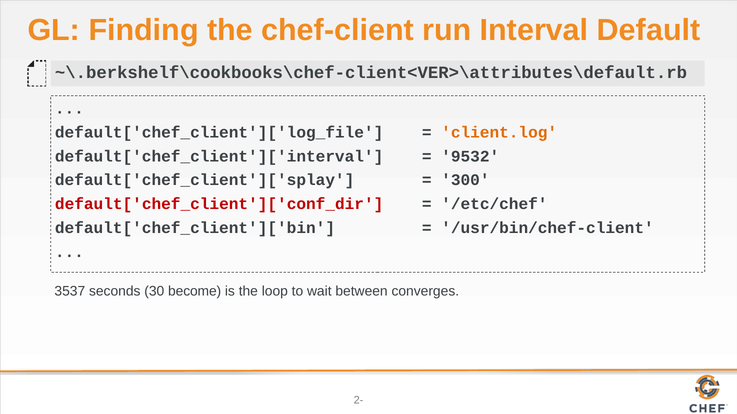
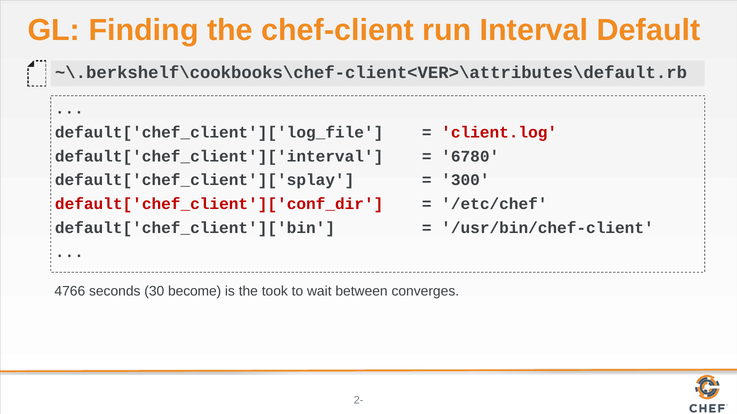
client.log colour: orange -> red
9532: 9532 -> 6780
3537: 3537 -> 4766
loop: loop -> took
